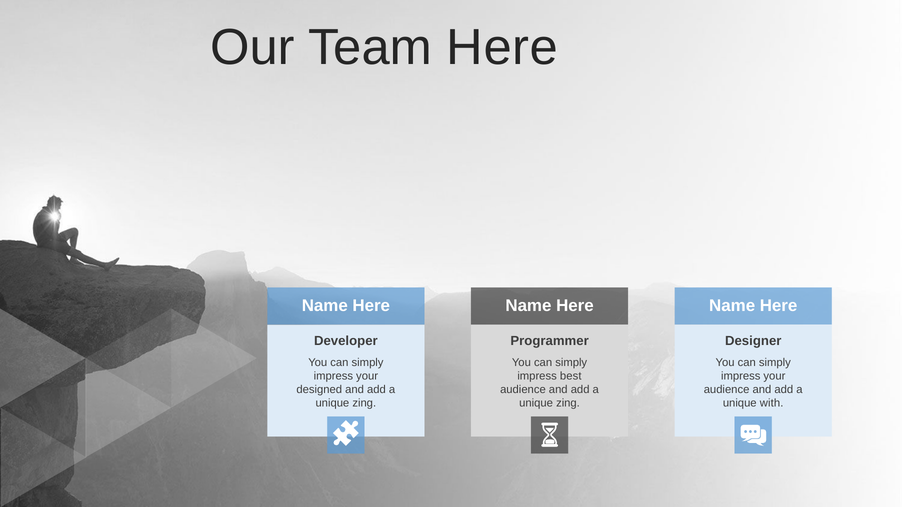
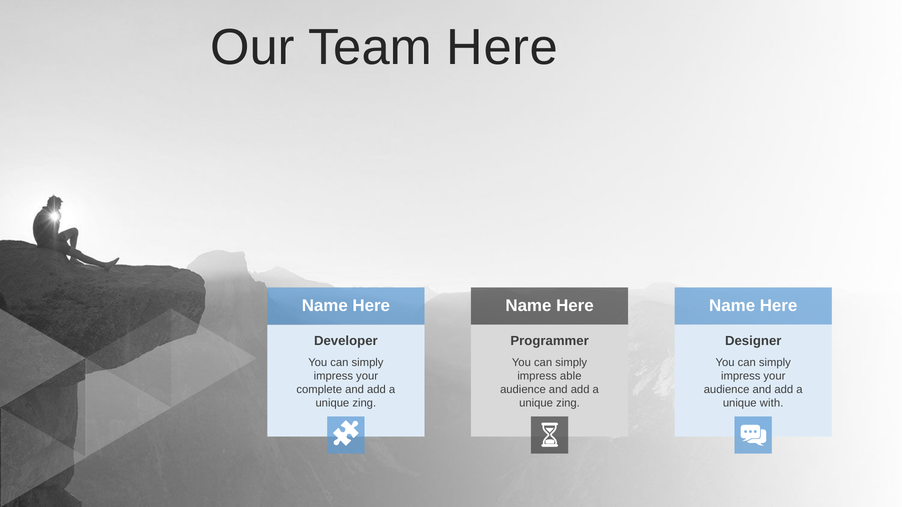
best: best -> able
designed: designed -> complete
